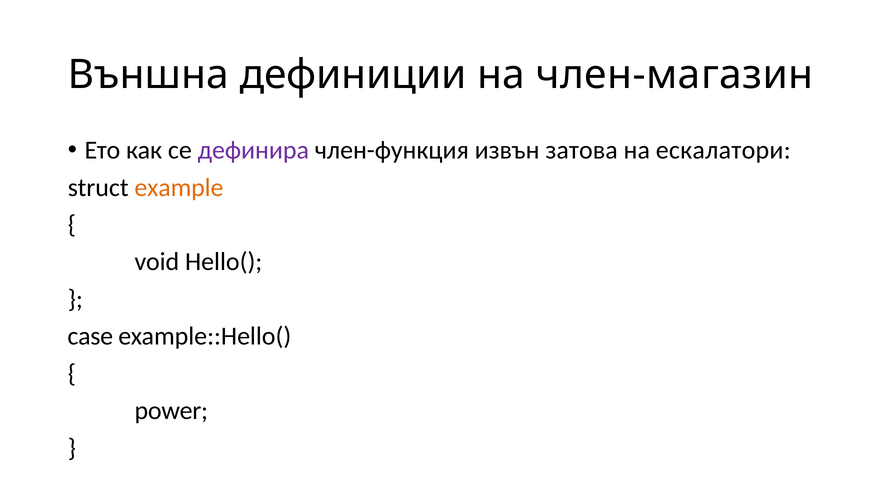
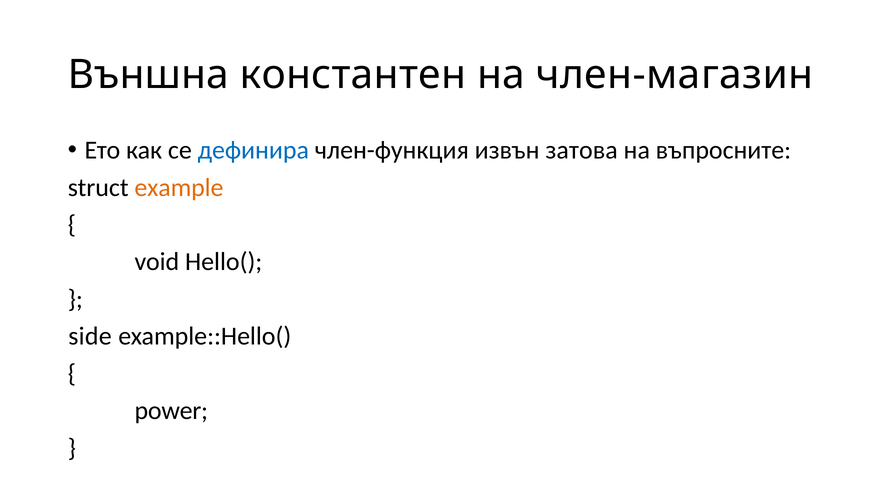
дефиниции: дефиниции -> константен
дефинира colour: purple -> blue
ескалатори: ескалатори -> въпросните
case: case -> side
